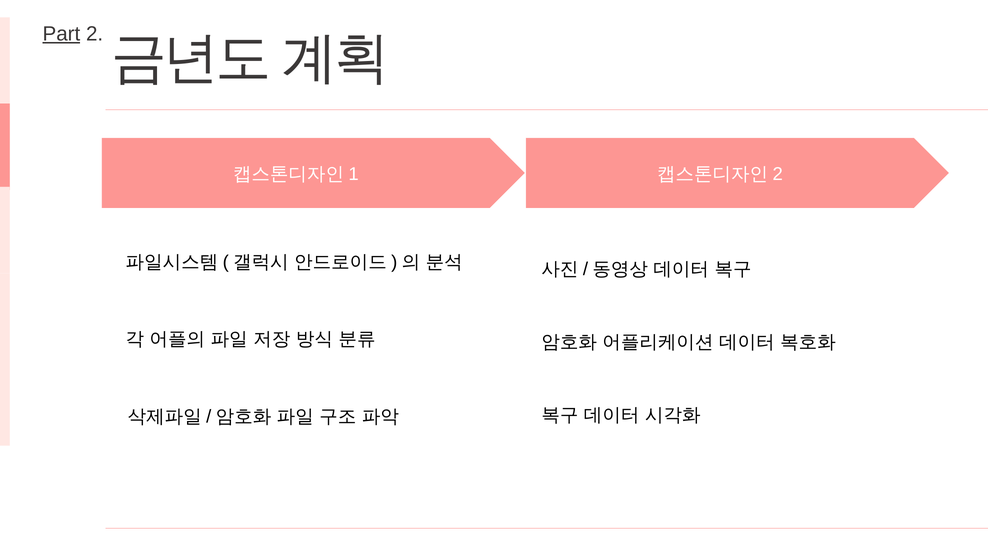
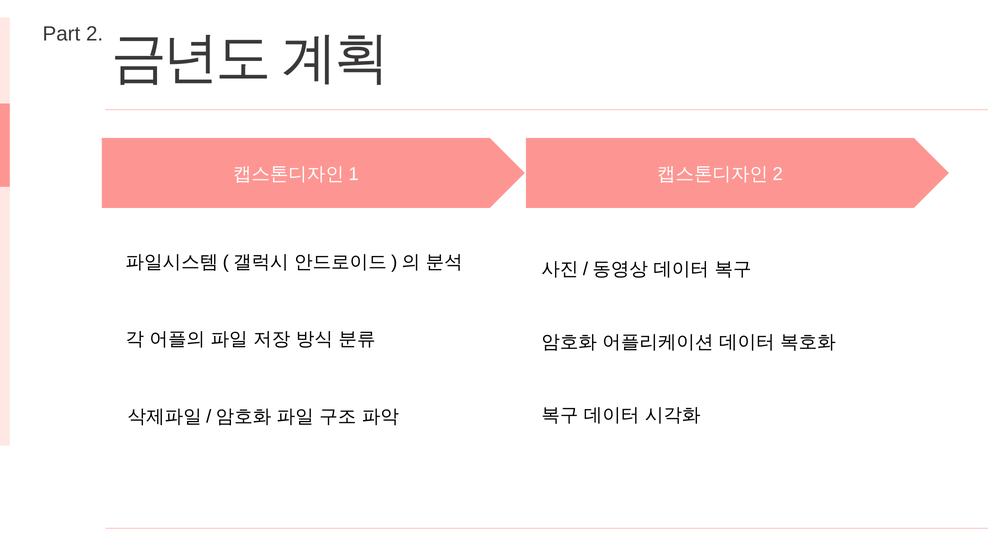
Part underline: present -> none
